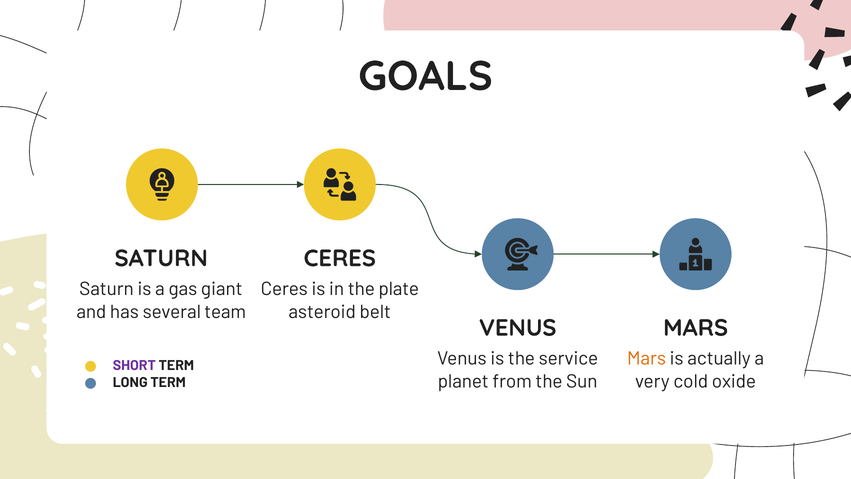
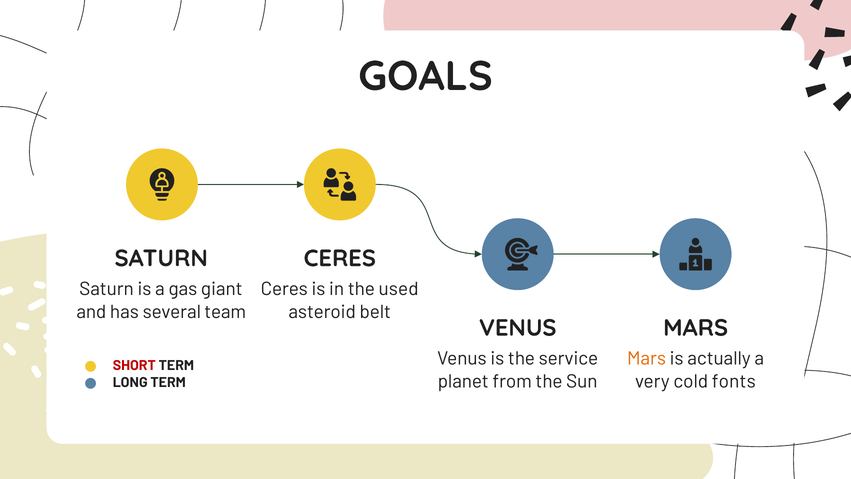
plate: plate -> used
SHORT colour: purple -> red
oxide: oxide -> fonts
